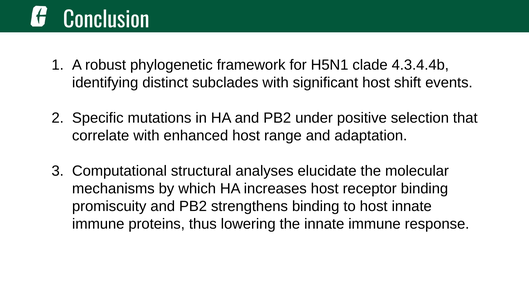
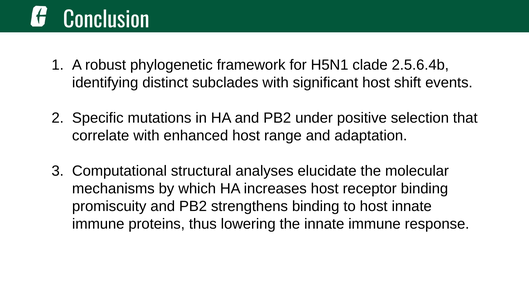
4.3.4.4b: 4.3.4.4b -> 2.5.6.4b
